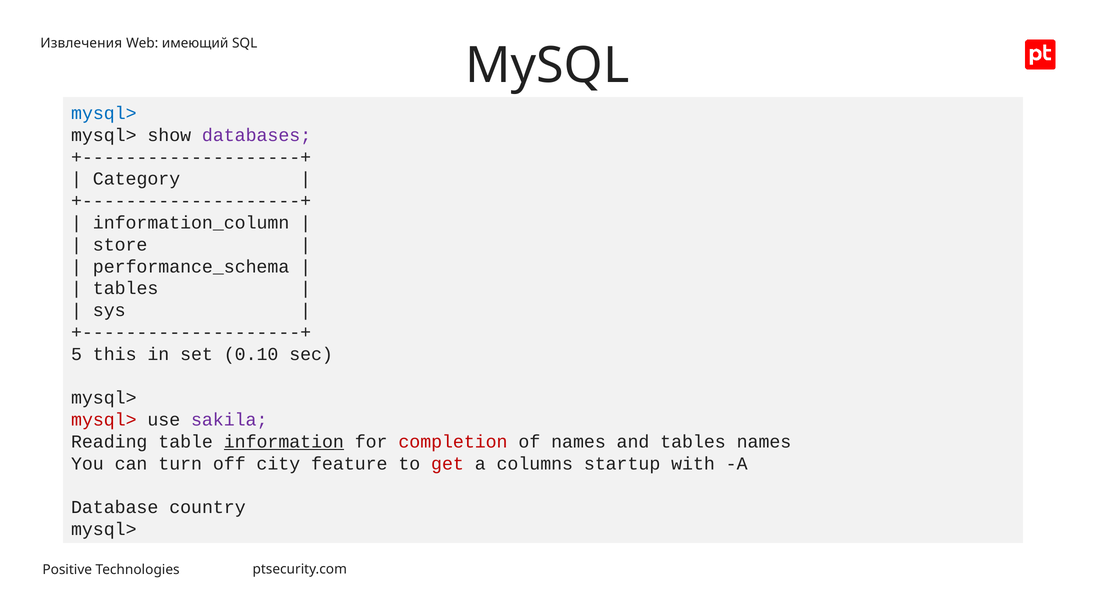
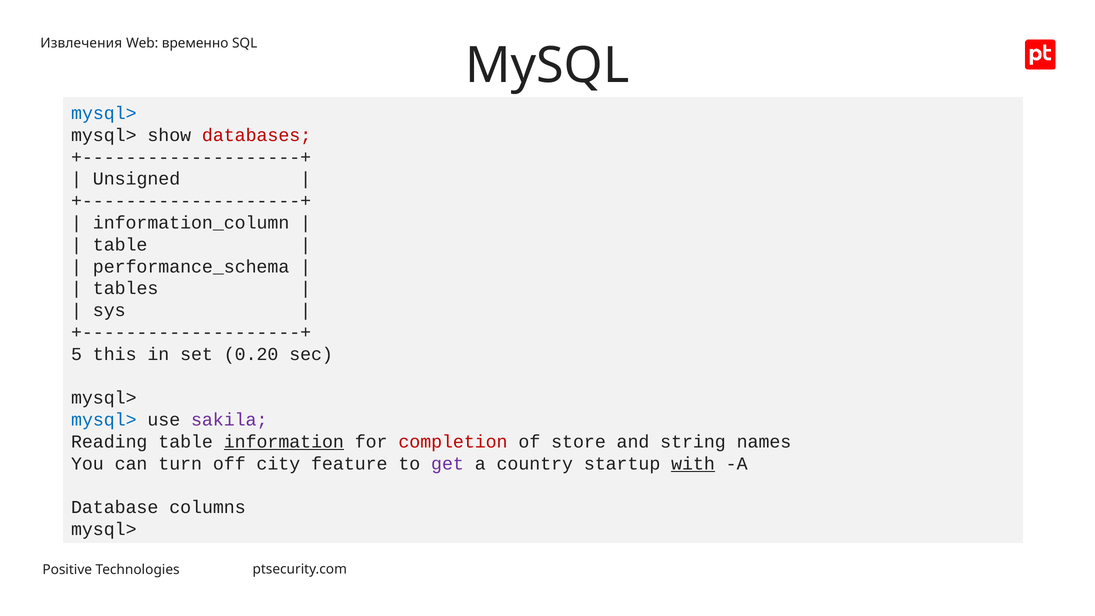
имеющий: имеющий -> временно
databases colour: purple -> red
Category: Category -> Unsigned
store at (120, 245): store -> table
0.10: 0.10 -> 0.20
mysql> at (104, 420) colour: red -> blue
of names: names -> store
and tables: tables -> string
get colour: red -> purple
columns: columns -> country
with underline: none -> present
country: country -> columns
